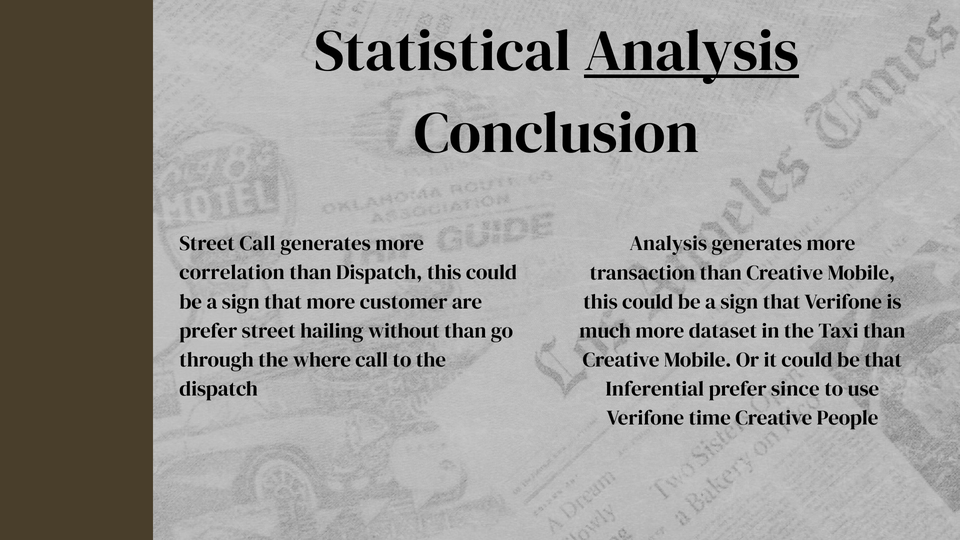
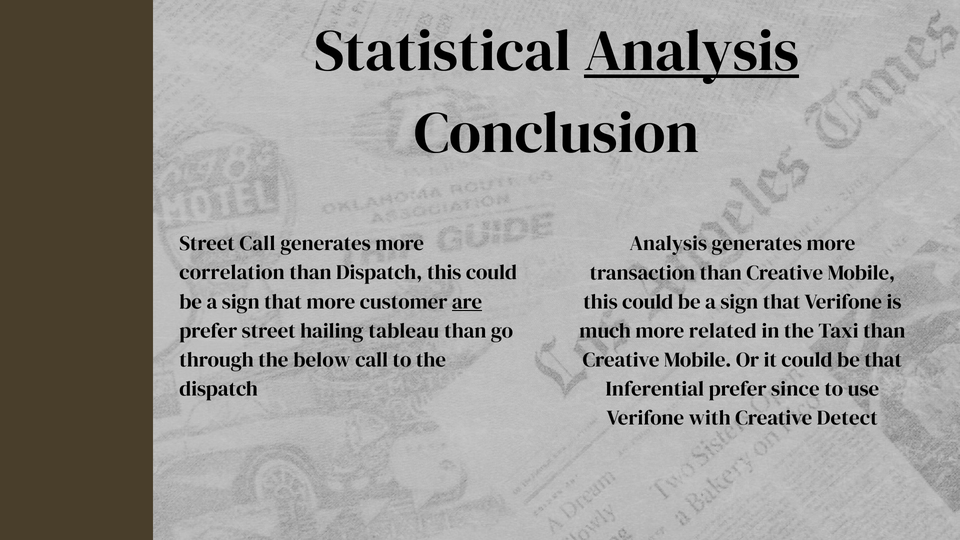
are underline: none -> present
without: without -> tableau
dataset: dataset -> related
where: where -> below
time: time -> with
People: People -> Detect
